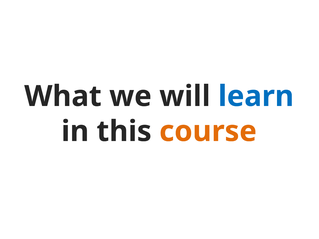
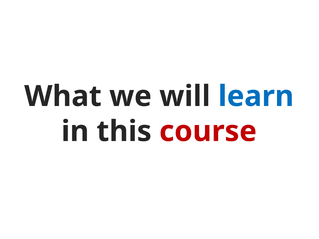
course colour: orange -> red
